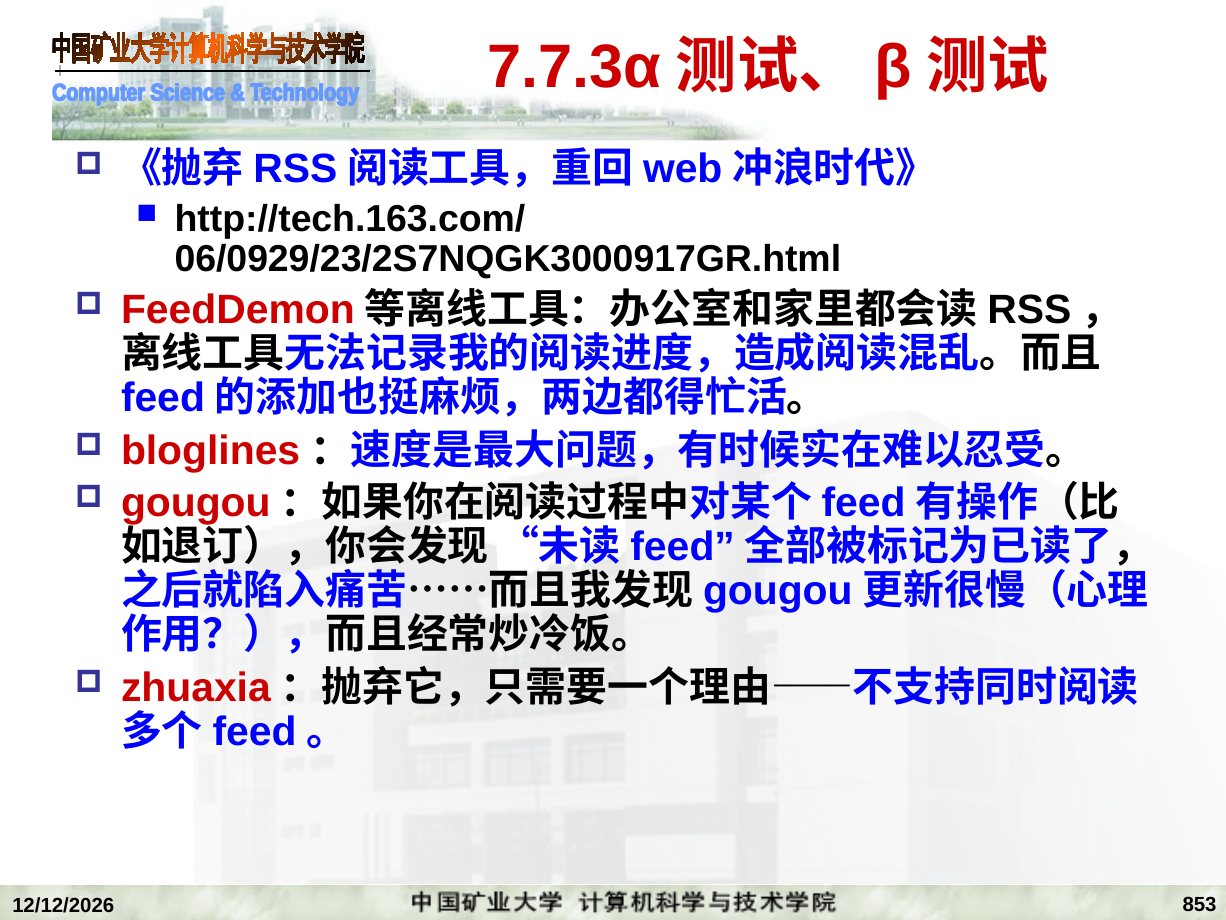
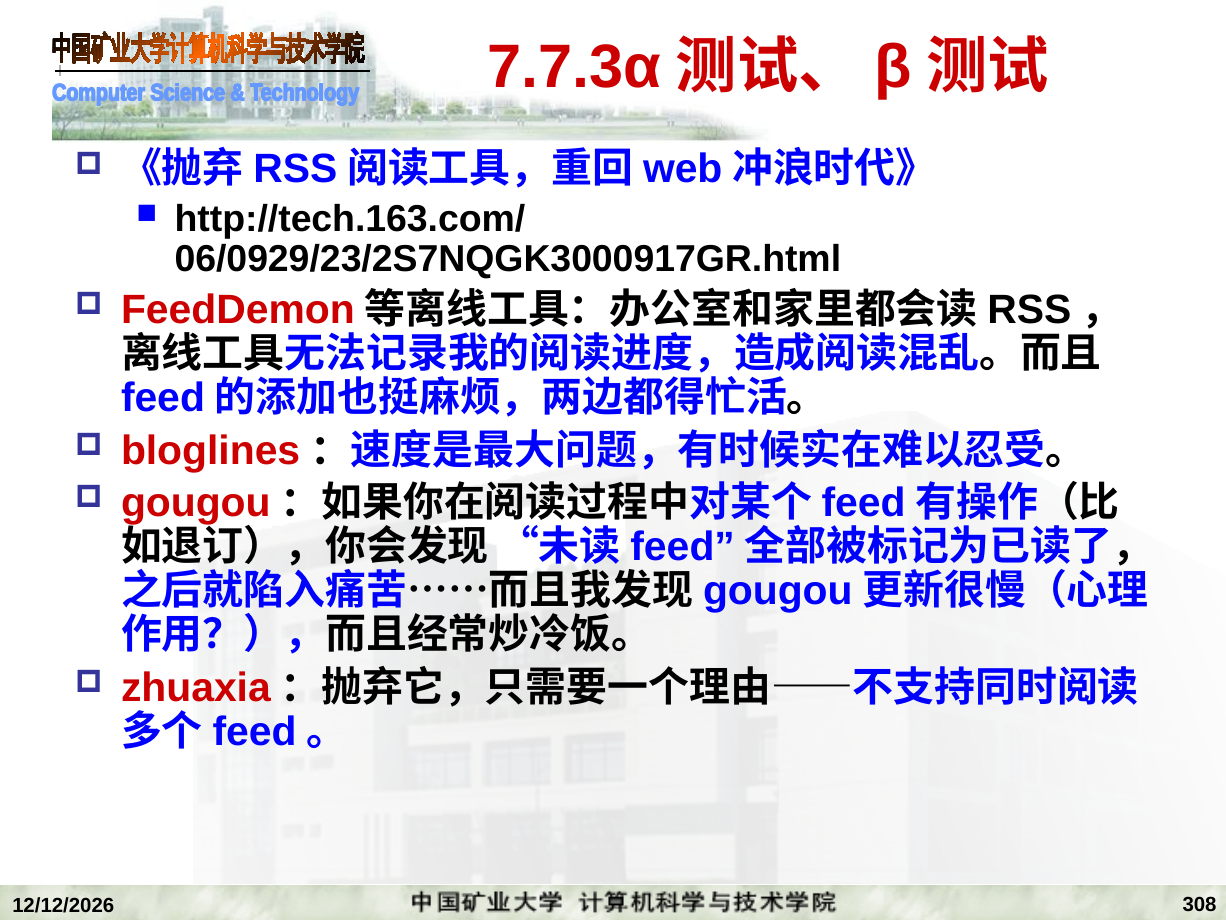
853: 853 -> 308
